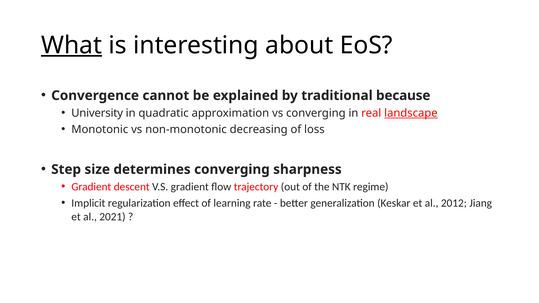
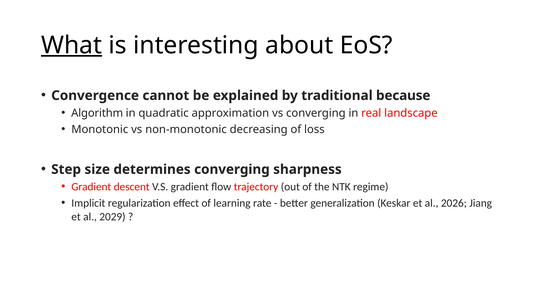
University: University -> Algorithm
landscape underline: present -> none
2012: 2012 -> 2026
2021: 2021 -> 2029
